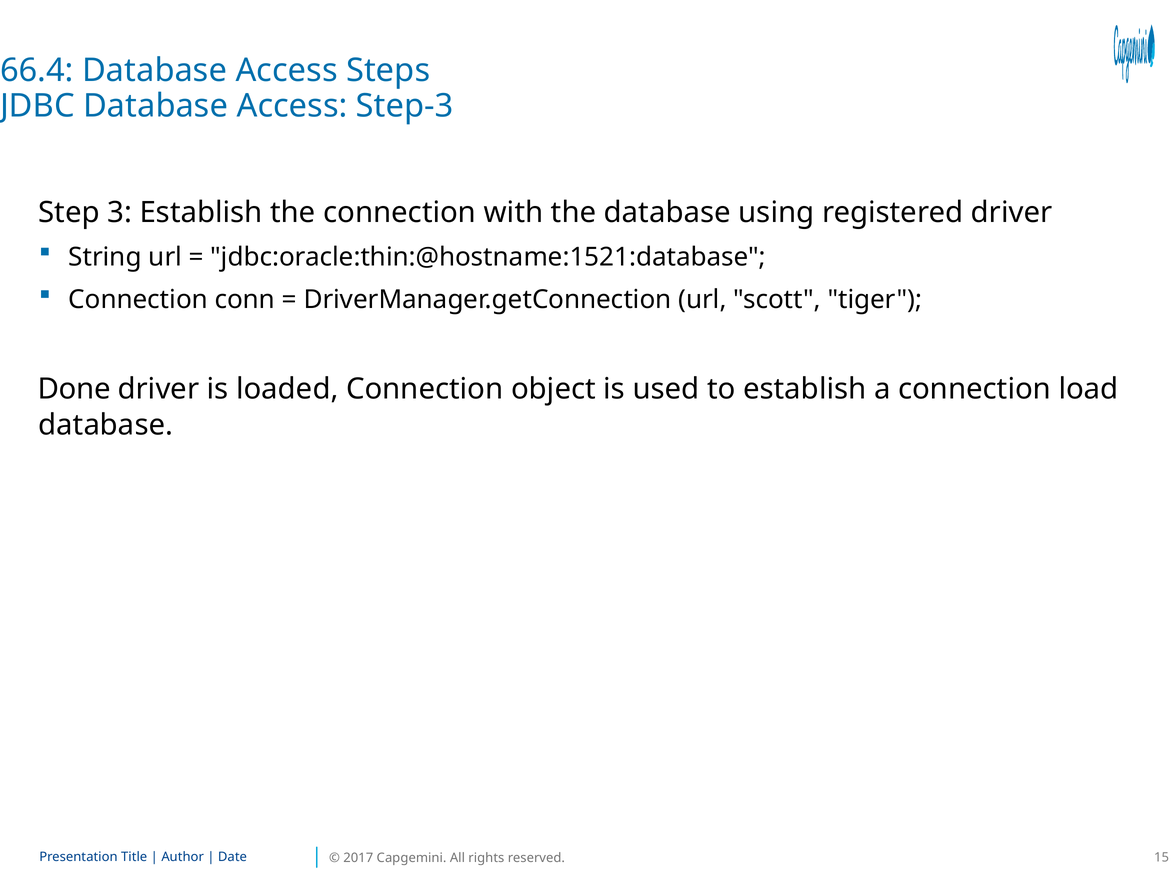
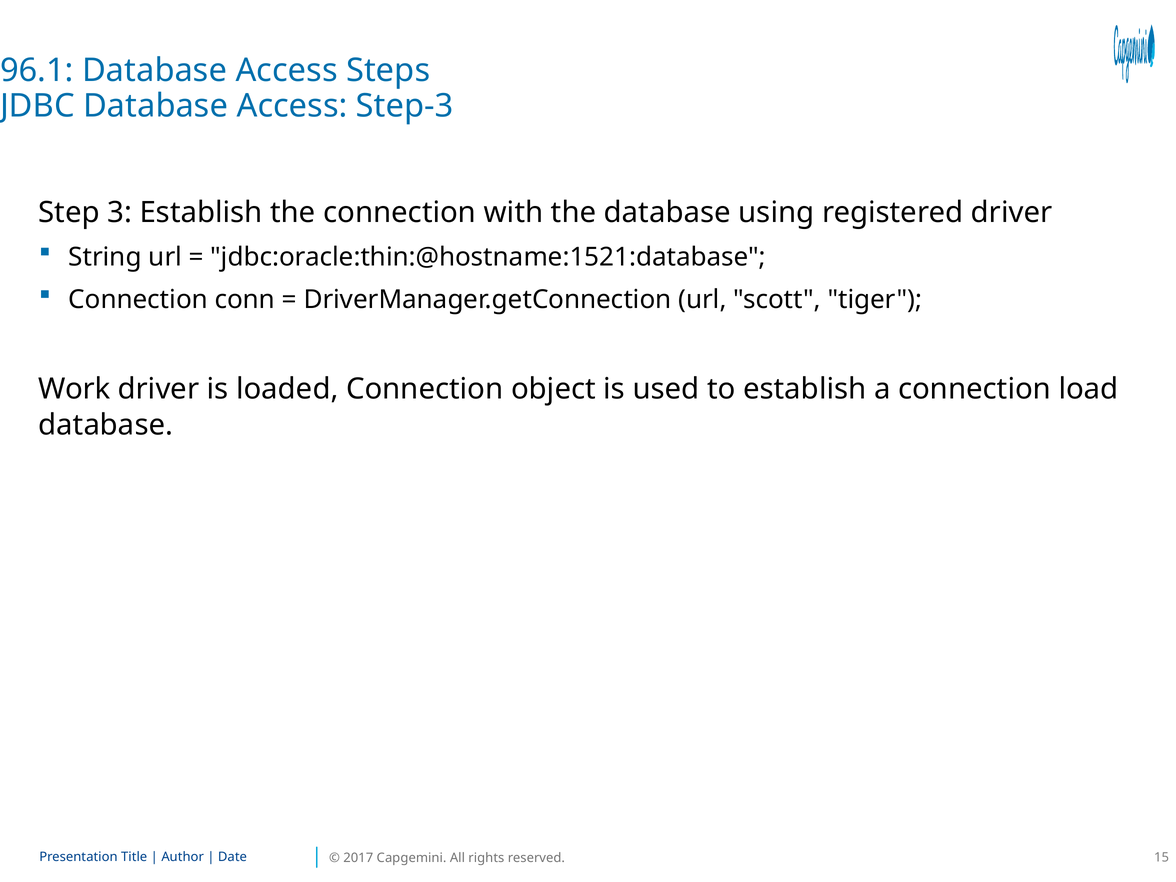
66.4: 66.4 -> 96.1
Done: Done -> Work
